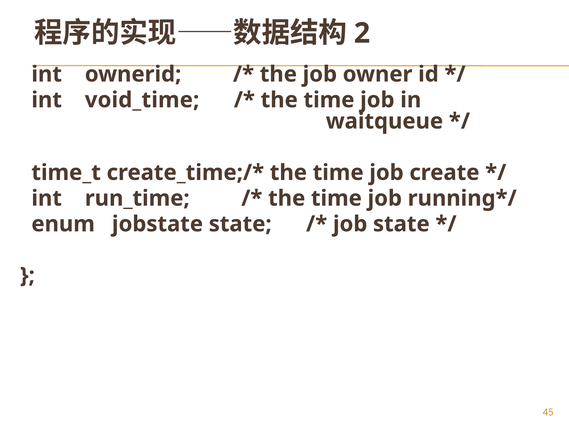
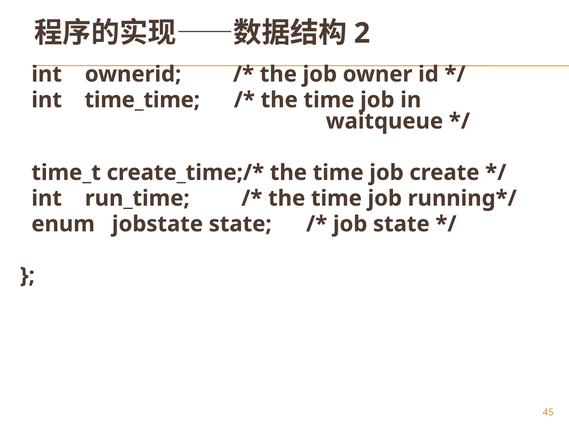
void_time: void_time -> time_time
